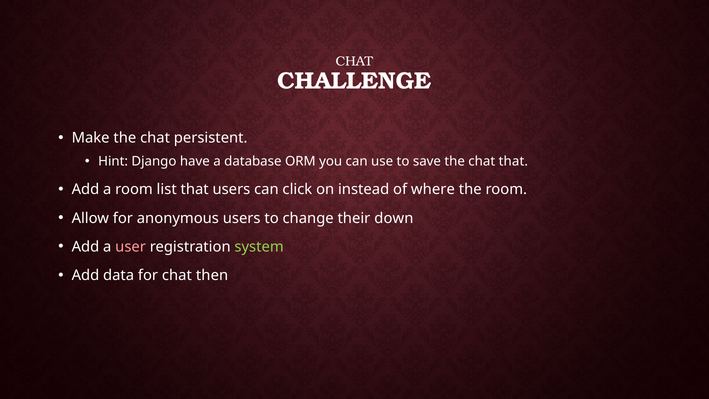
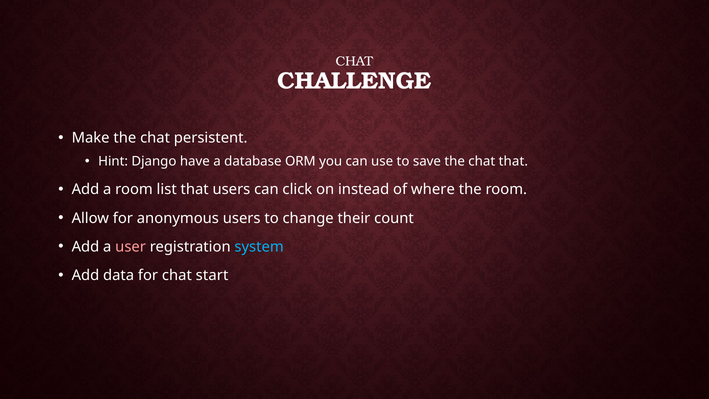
down: down -> count
system colour: light green -> light blue
then: then -> start
